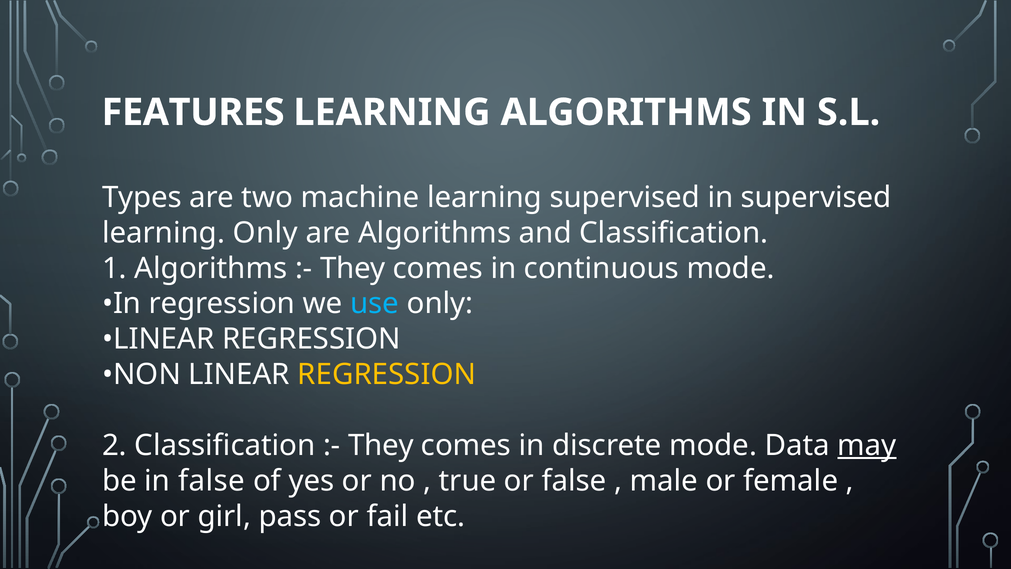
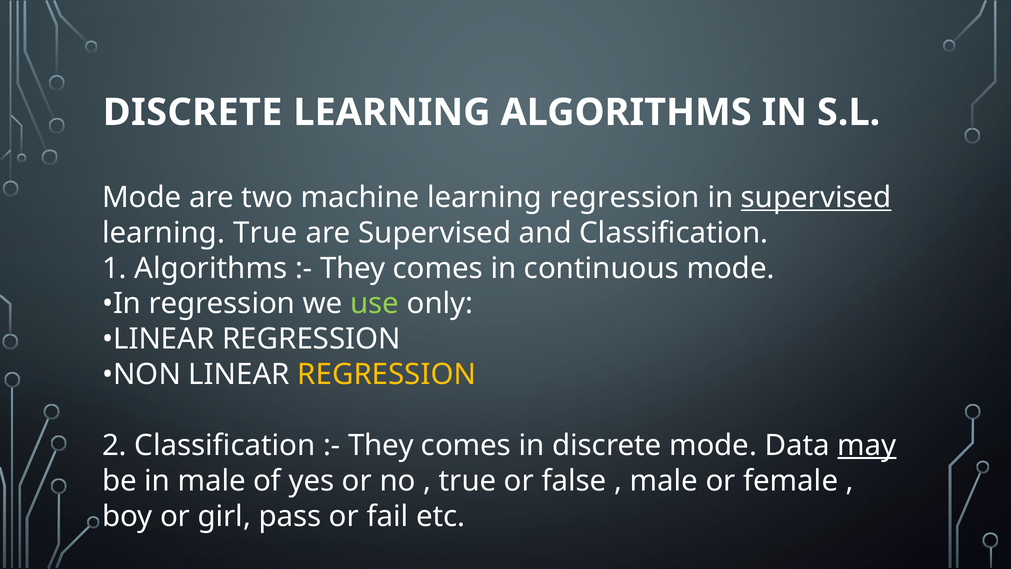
FEATURES at (193, 112): FEATURES -> DISCRETE
Types at (142, 197): Types -> Mode
learning supervised: supervised -> regression
supervised at (816, 197) underline: none -> present
learning Only: Only -> True
are Algorithms: Algorithms -> Supervised
use colour: light blue -> light green
in false: false -> male
